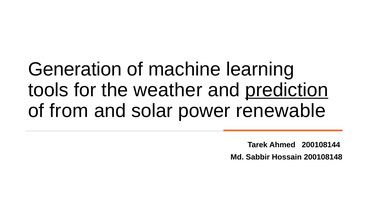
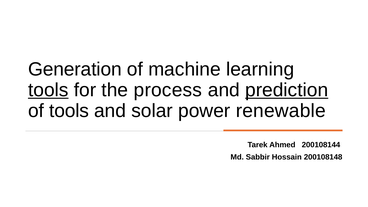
tools at (48, 90) underline: none -> present
weather: weather -> process
of from: from -> tools
